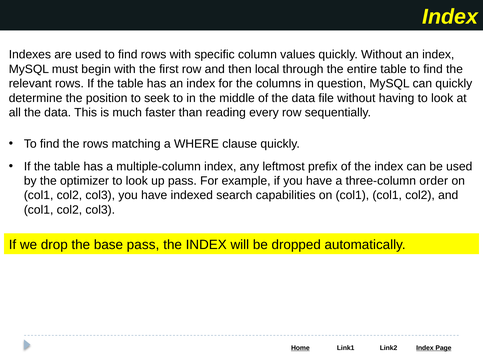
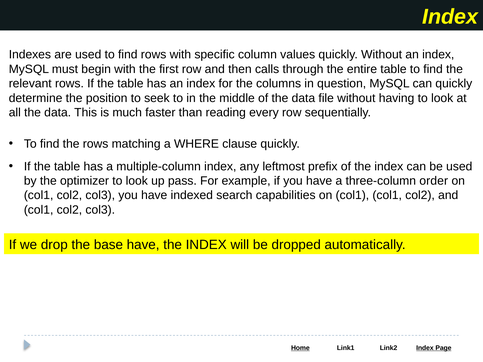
local: local -> calls
base pass: pass -> have
